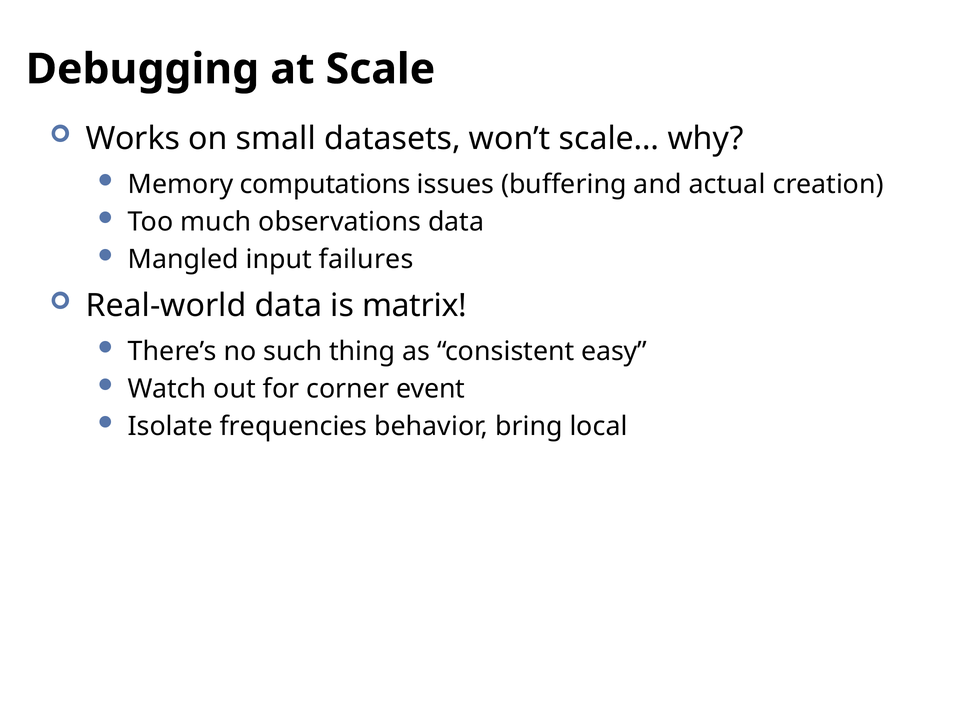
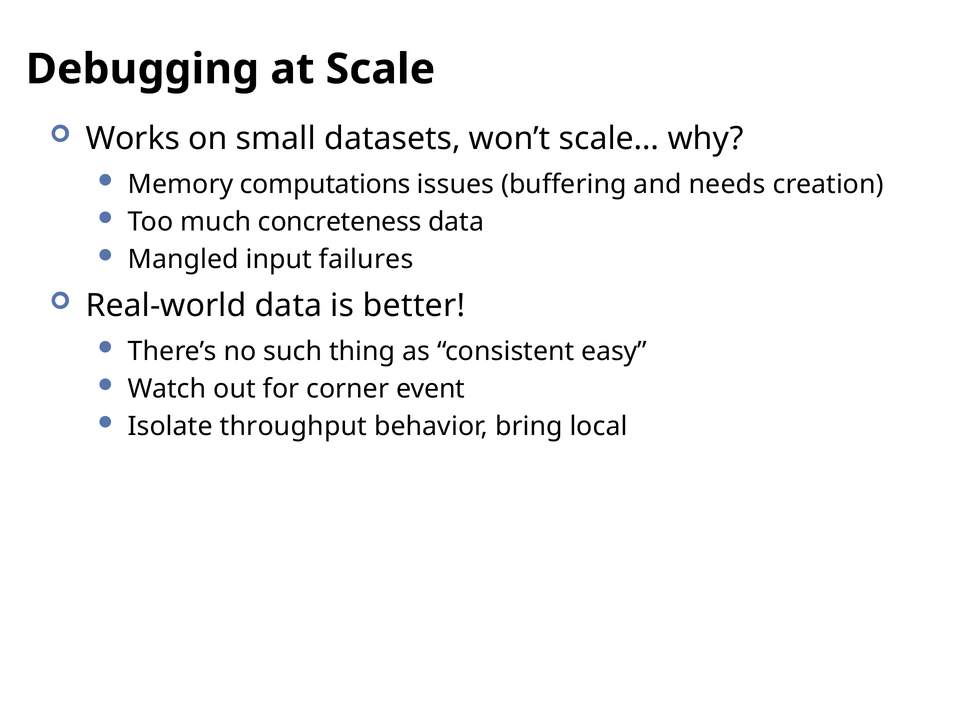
actual: actual -> needs
observations: observations -> concreteness
matrix: matrix -> better
frequencies: frequencies -> throughput
